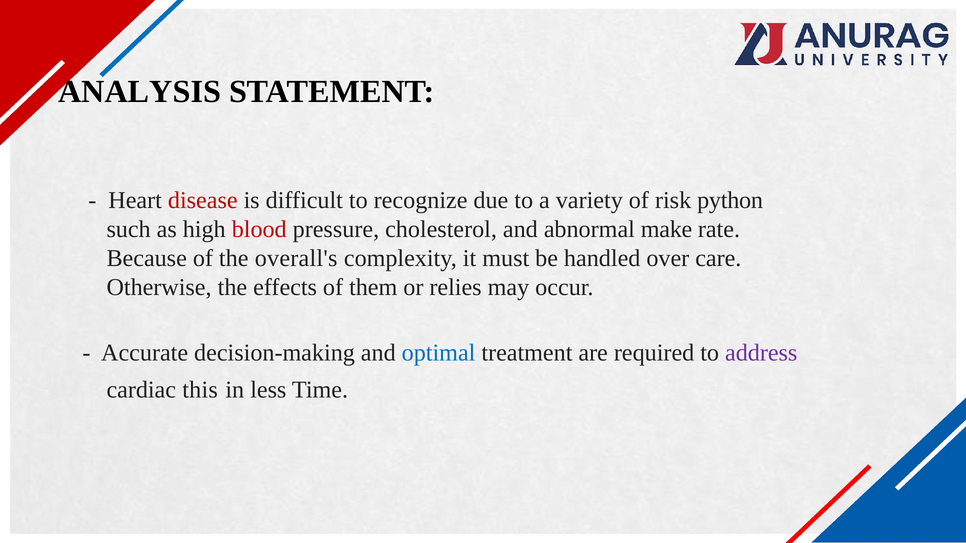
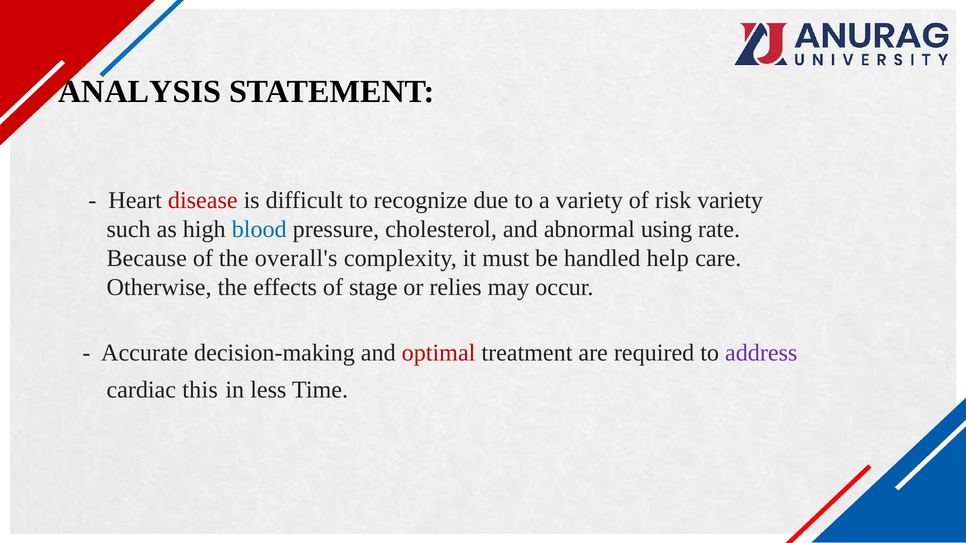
risk python: python -> variety
blood colour: red -> blue
make: make -> using
over: over -> help
them: them -> stage
optimal colour: blue -> red
